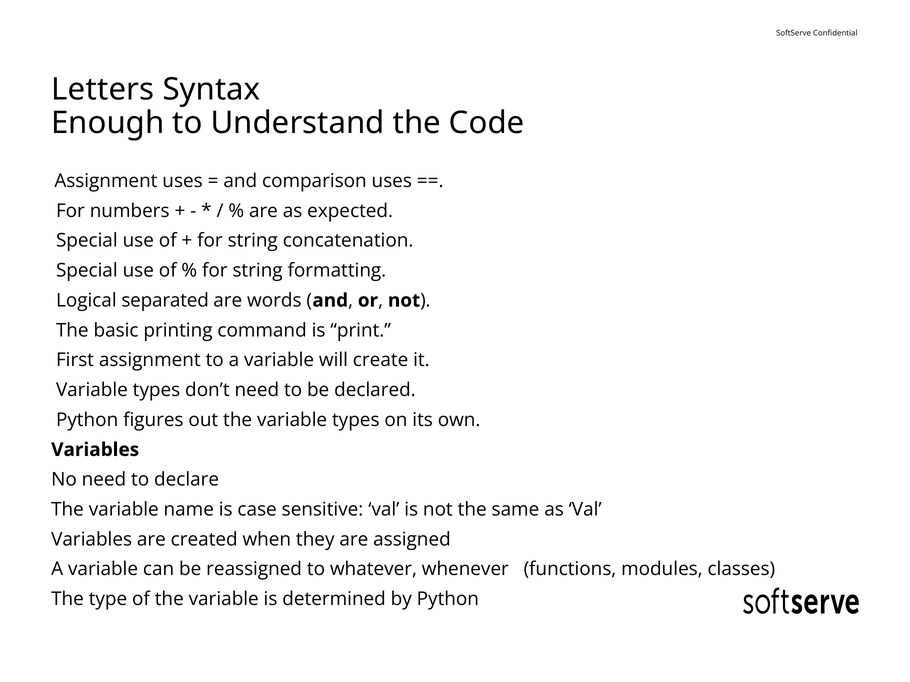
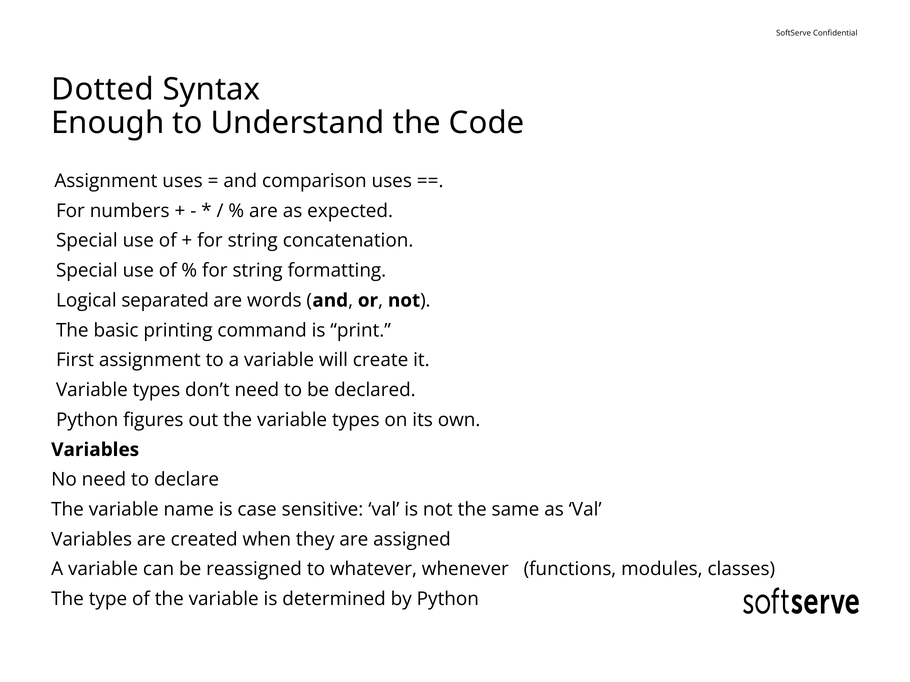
Letters: Letters -> Dotted
